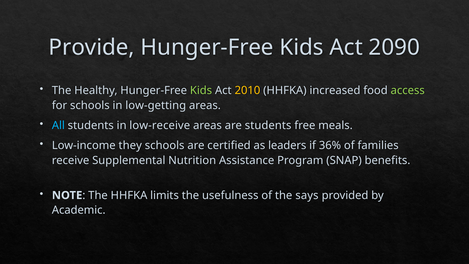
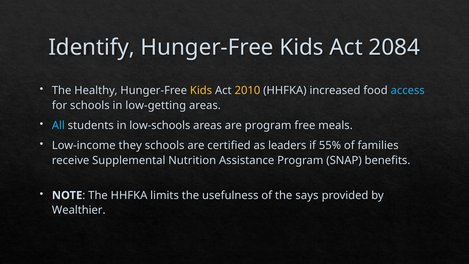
Provide: Provide -> Identify
2090: 2090 -> 2084
Kids at (201, 91) colour: light green -> yellow
access colour: light green -> light blue
low-receive: low-receive -> low-schools
are students: students -> program
36%: 36% -> 55%
Academic: Academic -> Wealthier
